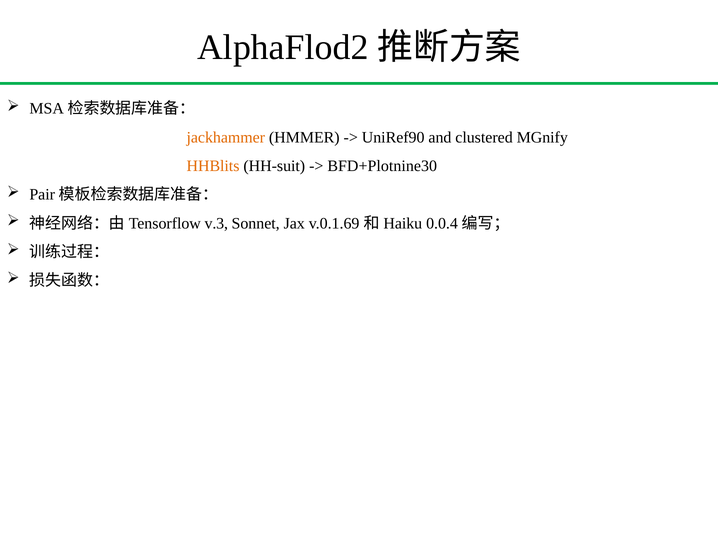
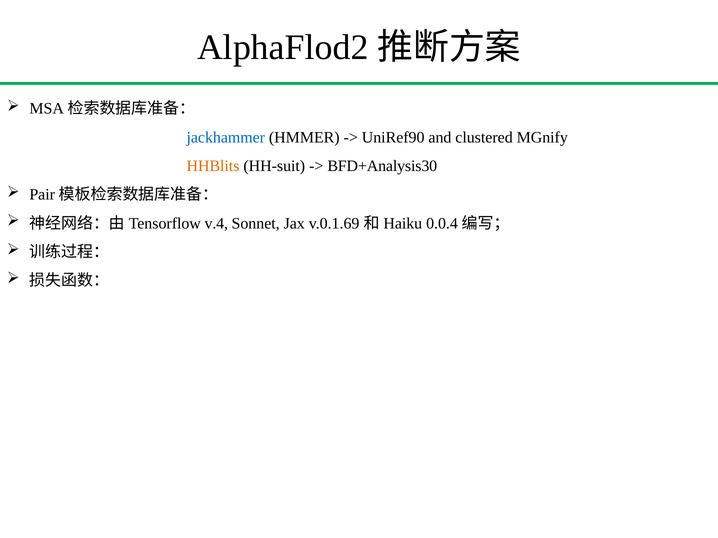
jackhammer colour: orange -> blue
BFD+Plotnine30: BFD+Plotnine30 -> BFD+Analysis30
v.3: v.3 -> v.4
